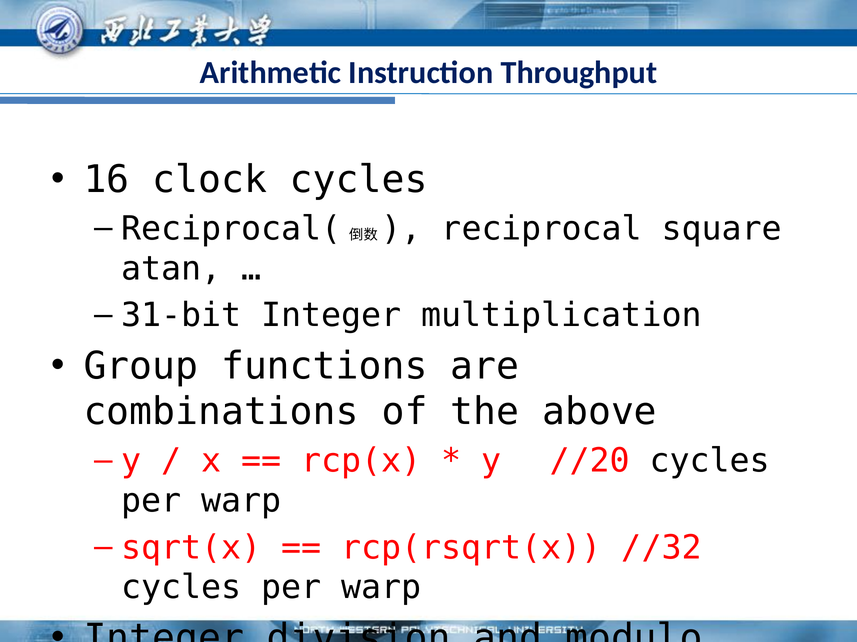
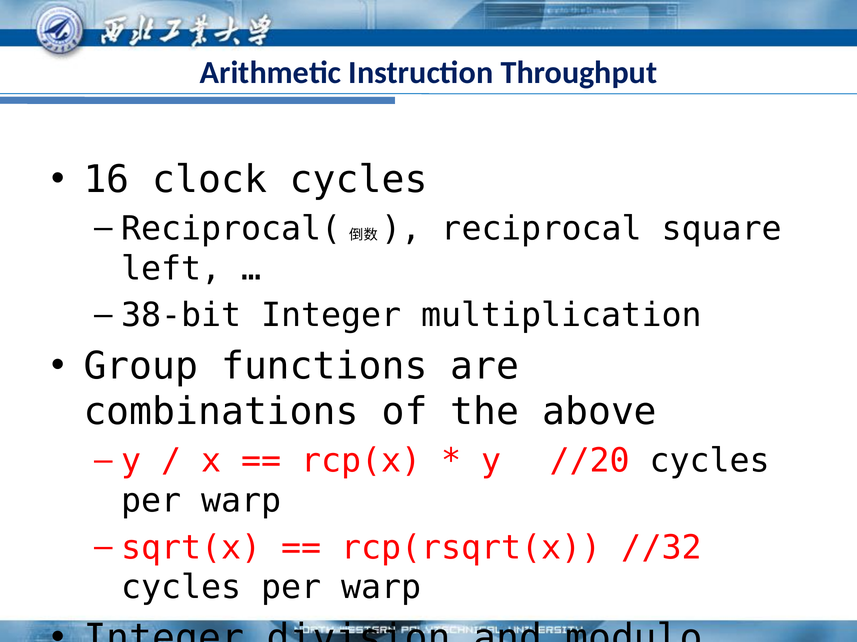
atan: atan -> left
31-bit: 31-bit -> 38-bit
